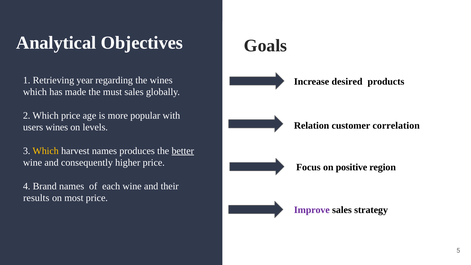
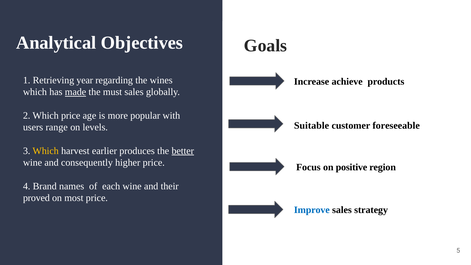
desired: desired -> achieve
made underline: none -> present
Relation: Relation -> Suitable
correlation: correlation -> foreseeable
users wines: wines -> range
harvest names: names -> earlier
results: results -> proved
Improve colour: purple -> blue
